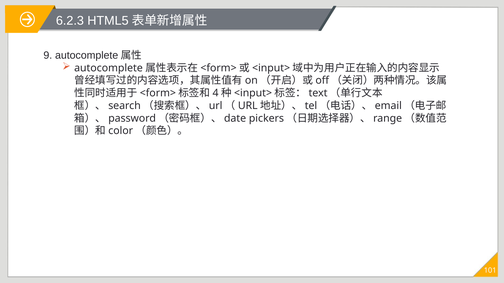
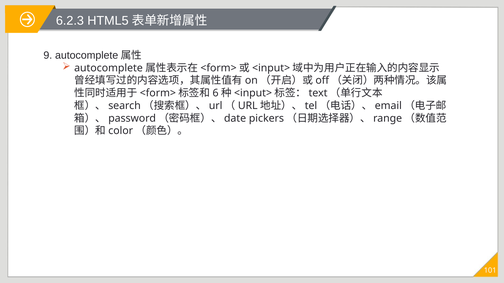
4: 4 -> 6
